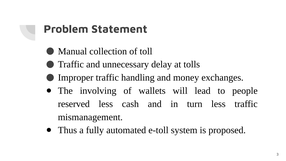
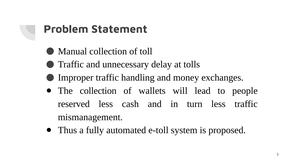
The involving: involving -> collection
